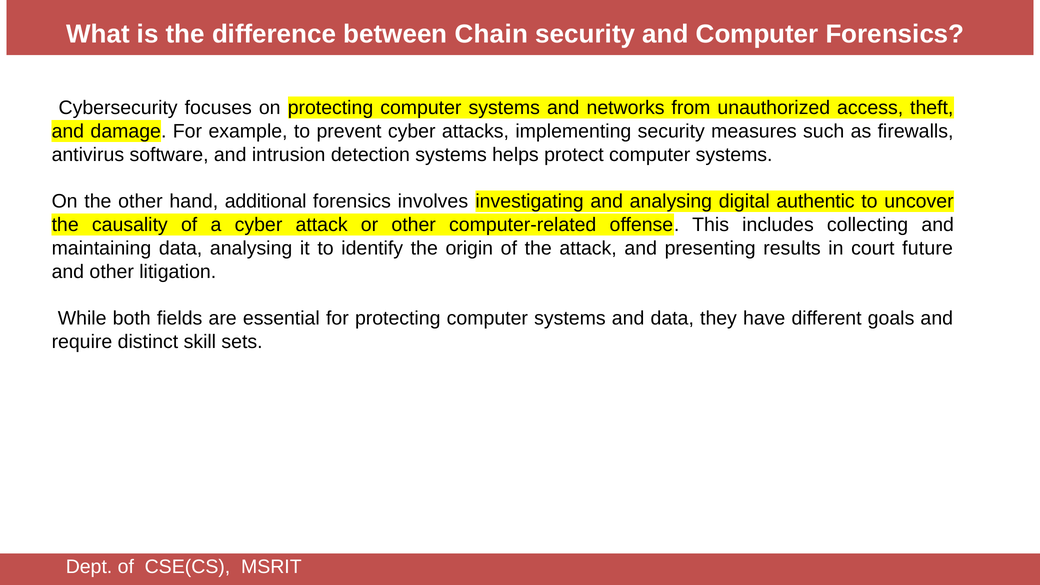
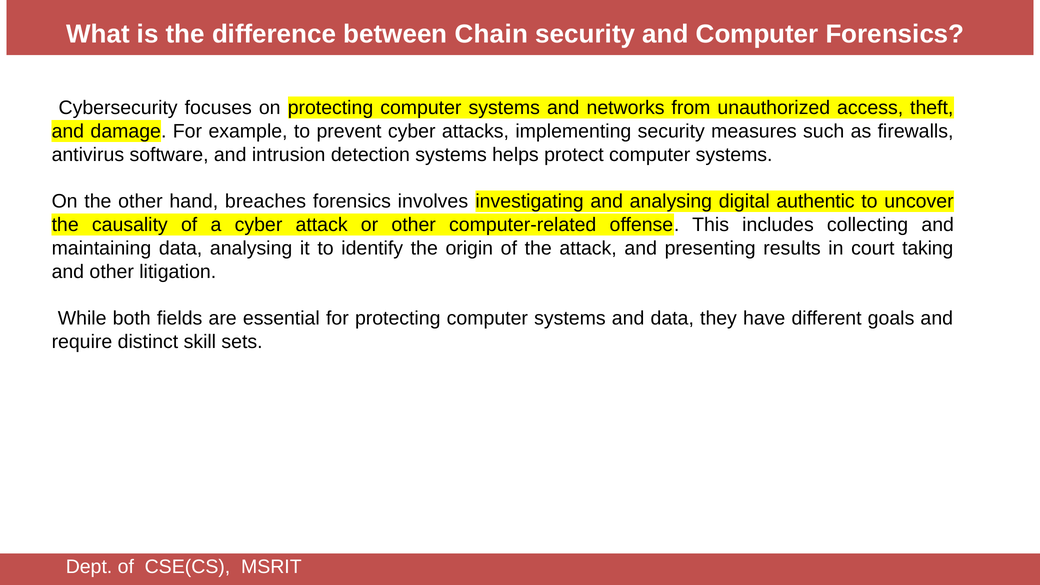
additional: additional -> breaches
future: future -> taking
